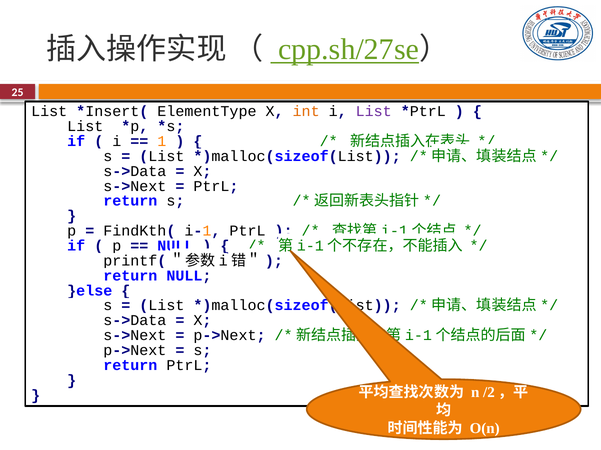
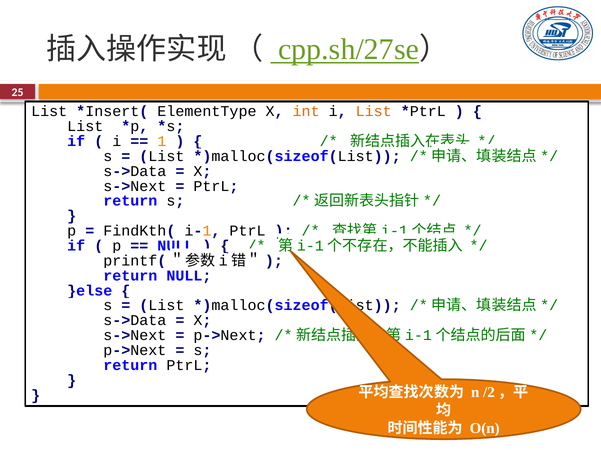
List at (374, 112) colour: purple -> orange
